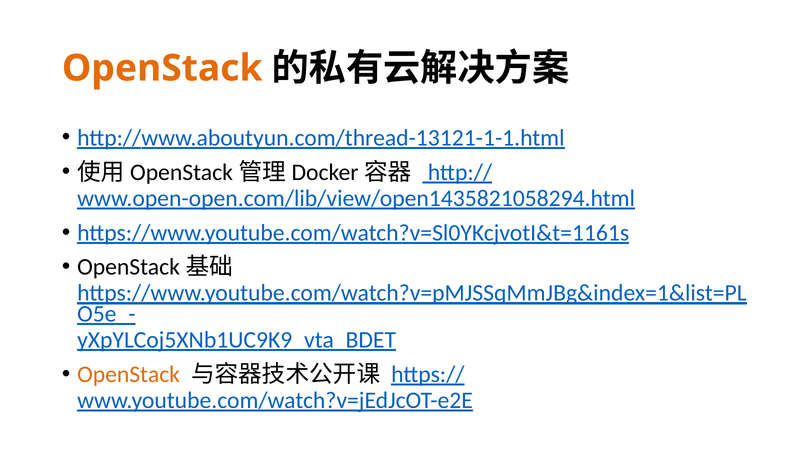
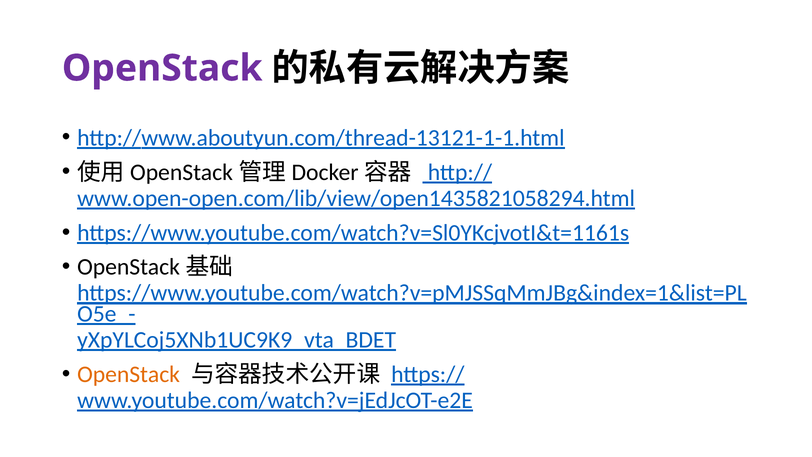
OpenStack at (162, 68) colour: orange -> purple
